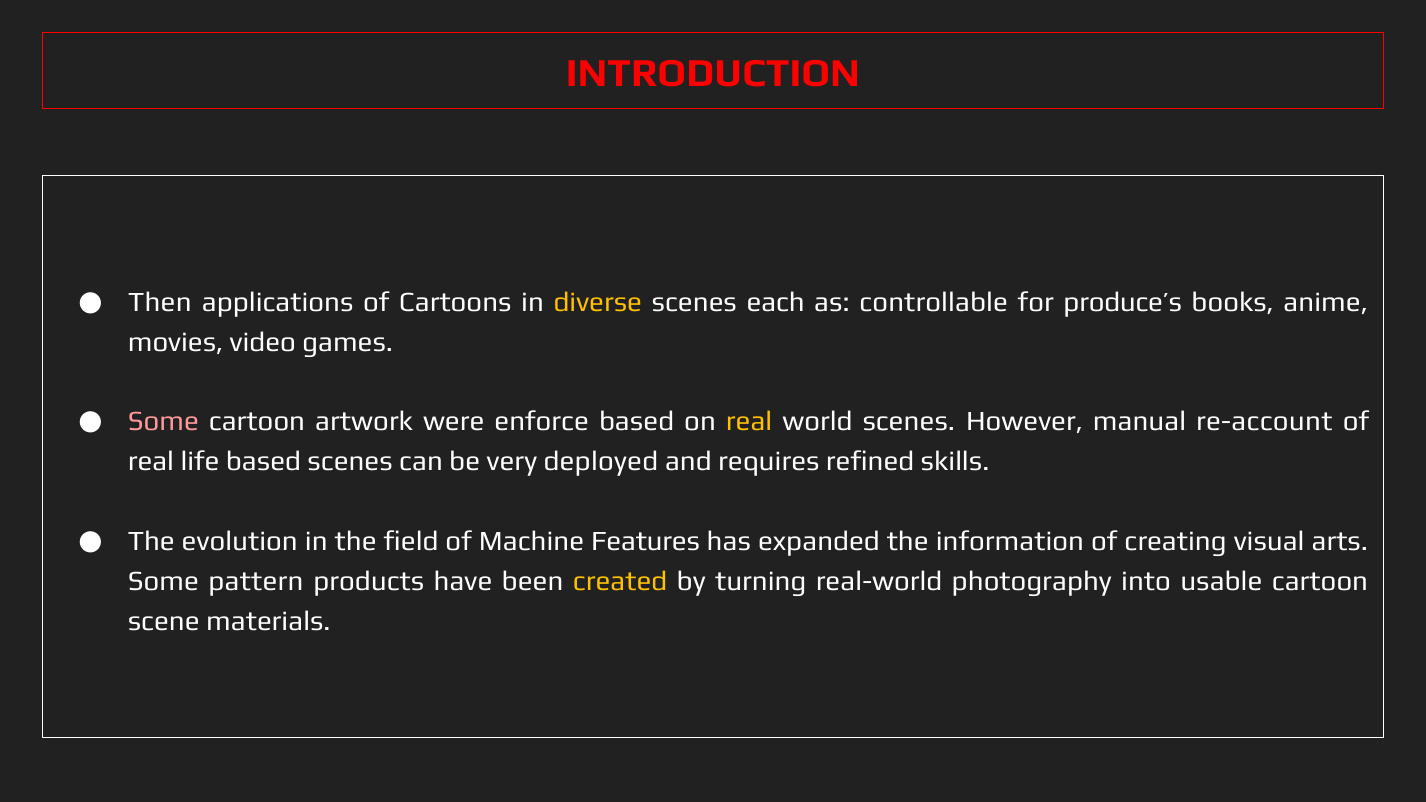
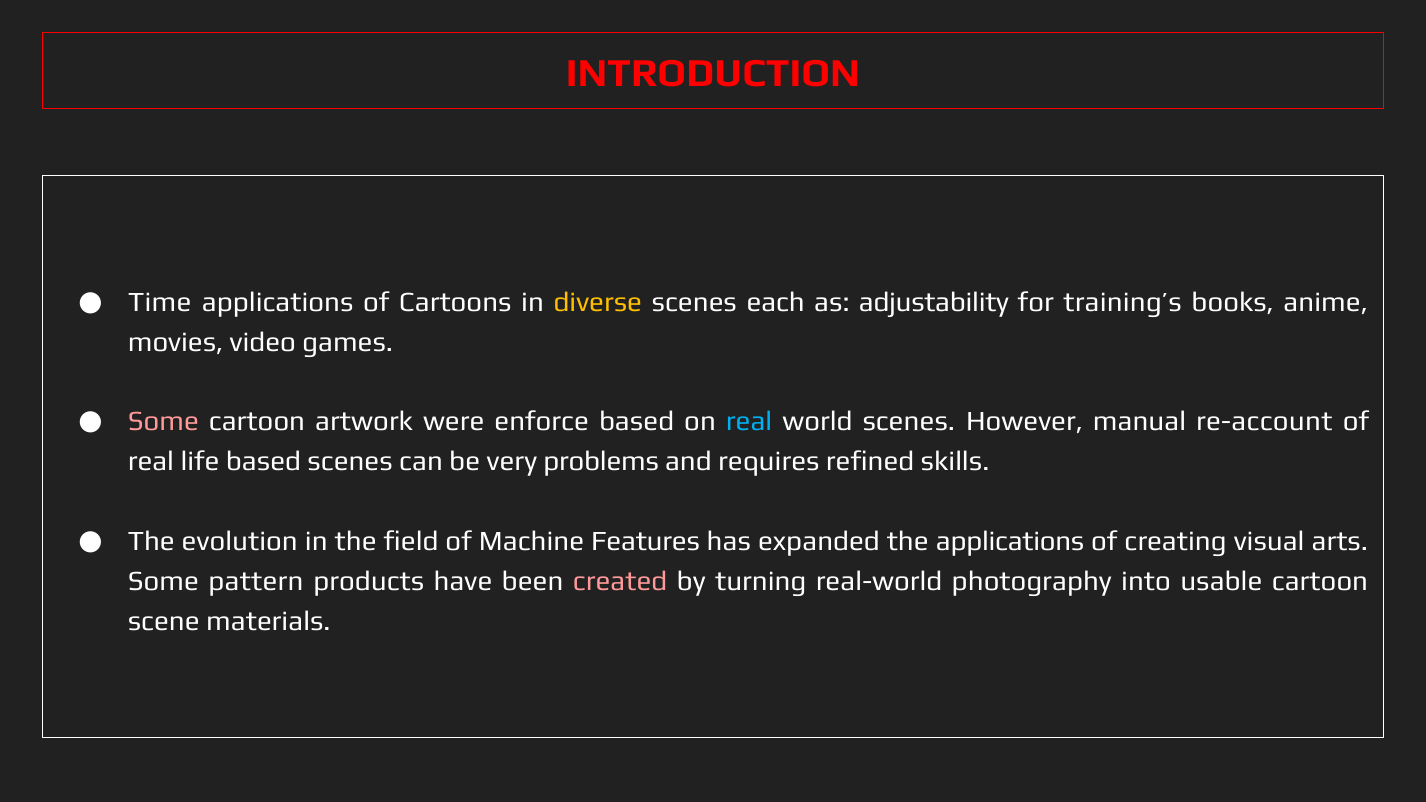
Then: Then -> Time
controllable: controllable -> adjustability
produce’s: produce’s -> training’s
real at (749, 422) colour: yellow -> light blue
deployed: deployed -> problems
the information: information -> applications
created colour: yellow -> pink
